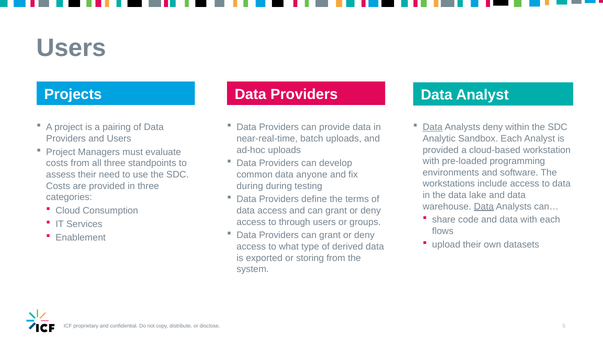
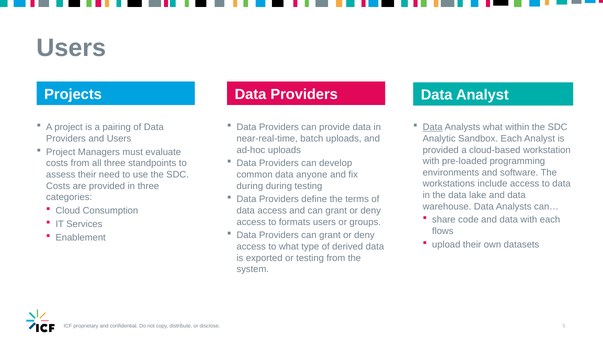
Analysts deny: deny -> what
Data at (484, 207) underline: present -> none
through: through -> formats
or storing: storing -> testing
